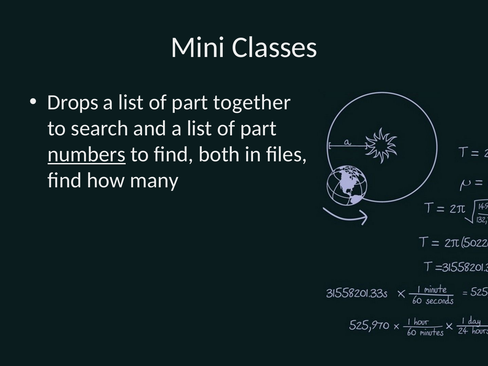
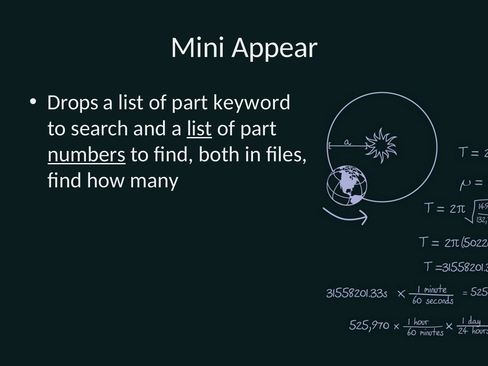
Classes: Classes -> Appear
together: together -> keyword
list at (199, 128) underline: none -> present
